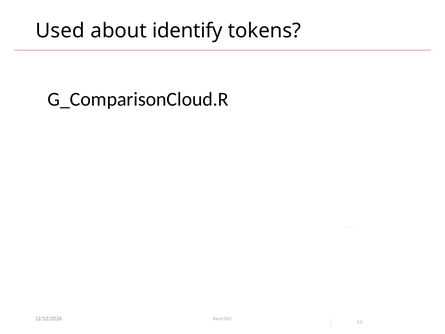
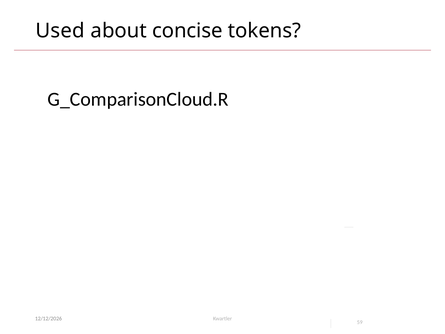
identify: identify -> concise
